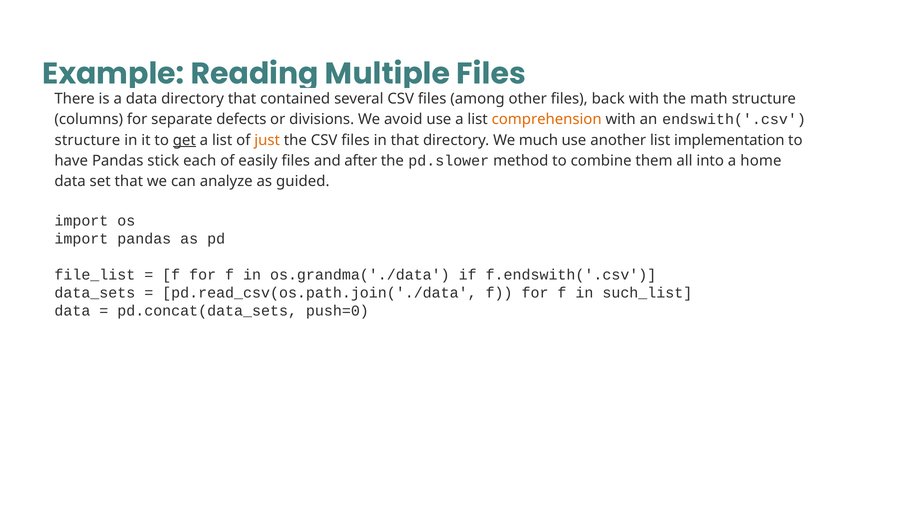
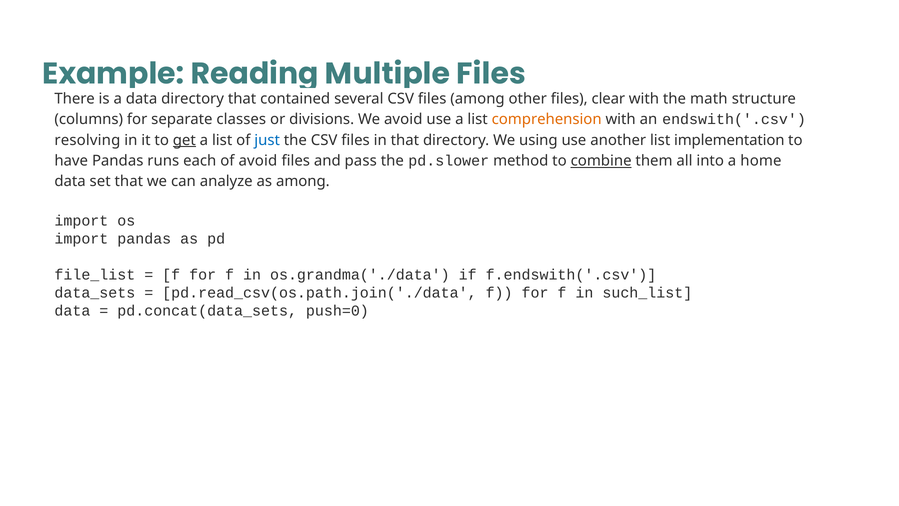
back: back -> clear
defects: defects -> classes
structure at (87, 140): structure -> resolving
just colour: orange -> blue
much: much -> using
stick: stick -> runs
of easily: easily -> avoid
after: after -> pass
combine underline: none -> present
as guided: guided -> among
